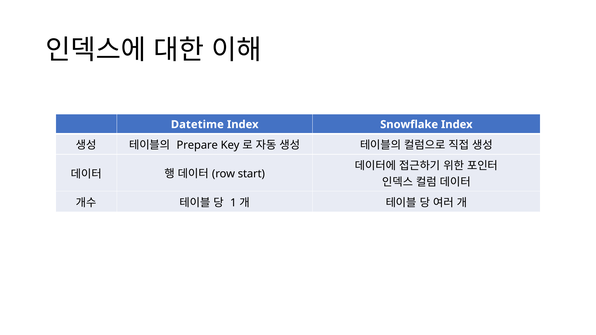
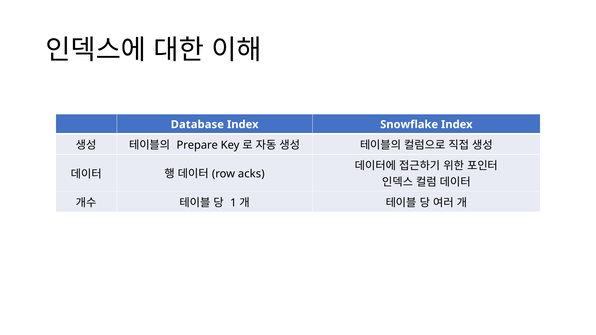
Datetime: Datetime -> Database
start: start -> acks
